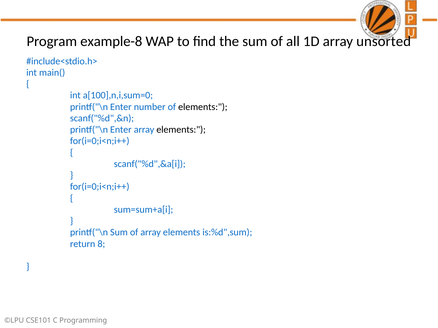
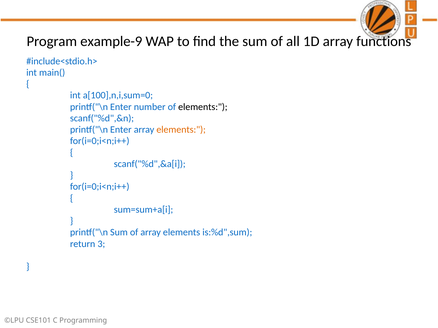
example-8: example-8 -> example-9
unsorted: unsorted -> functions
elements at (181, 130) colour: black -> orange
8: 8 -> 3
